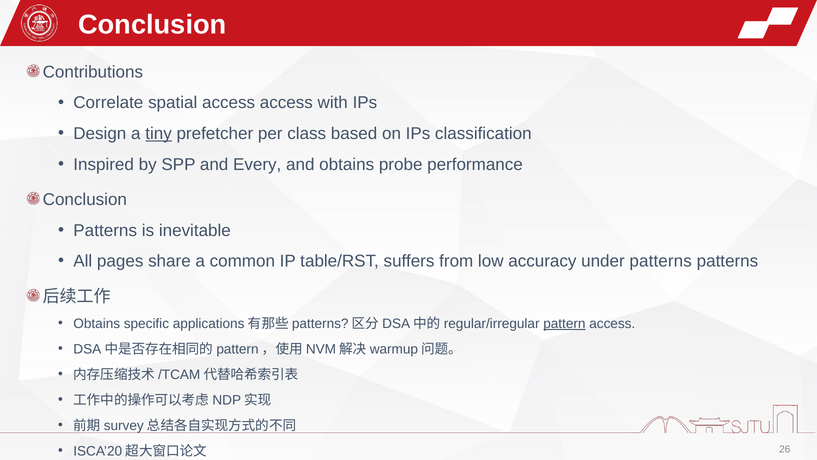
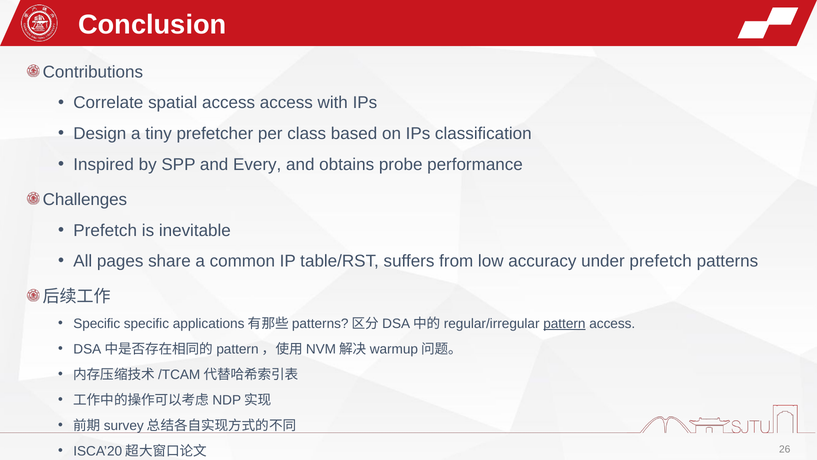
tiny underline: present -> none
Conclusion at (85, 199): Conclusion -> Challenges
Patterns at (105, 230): Patterns -> Prefetch
under patterns: patterns -> prefetch
Obtains at (97, 323): Obtains -> Specific
